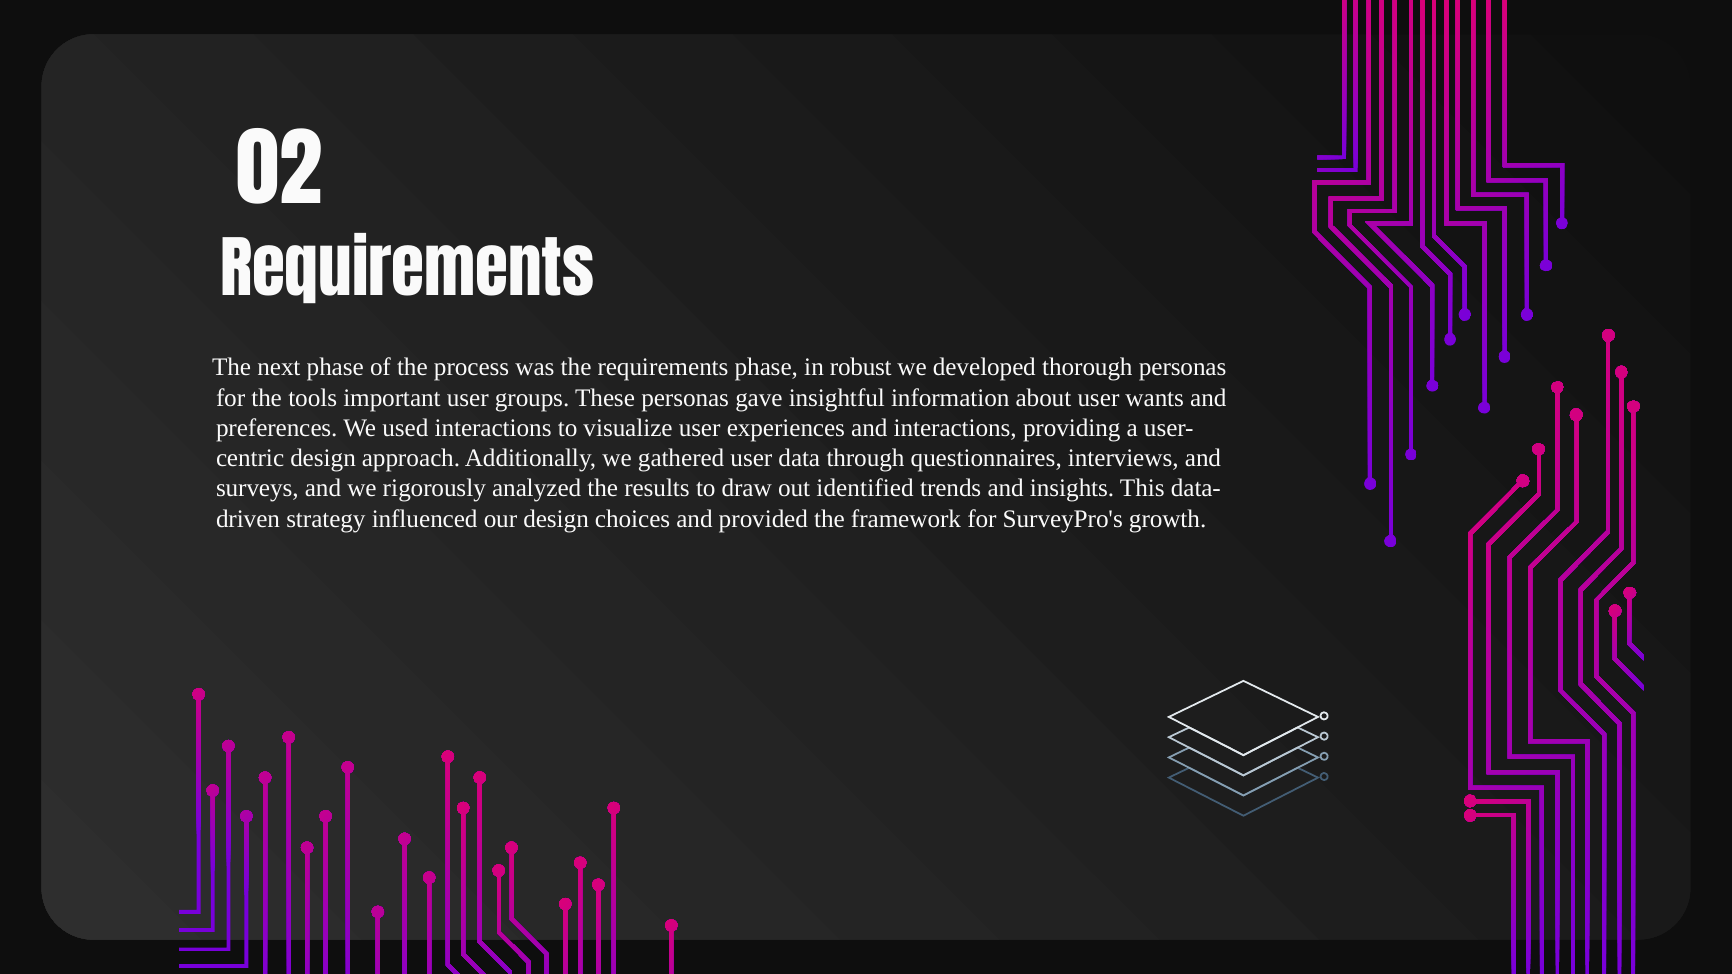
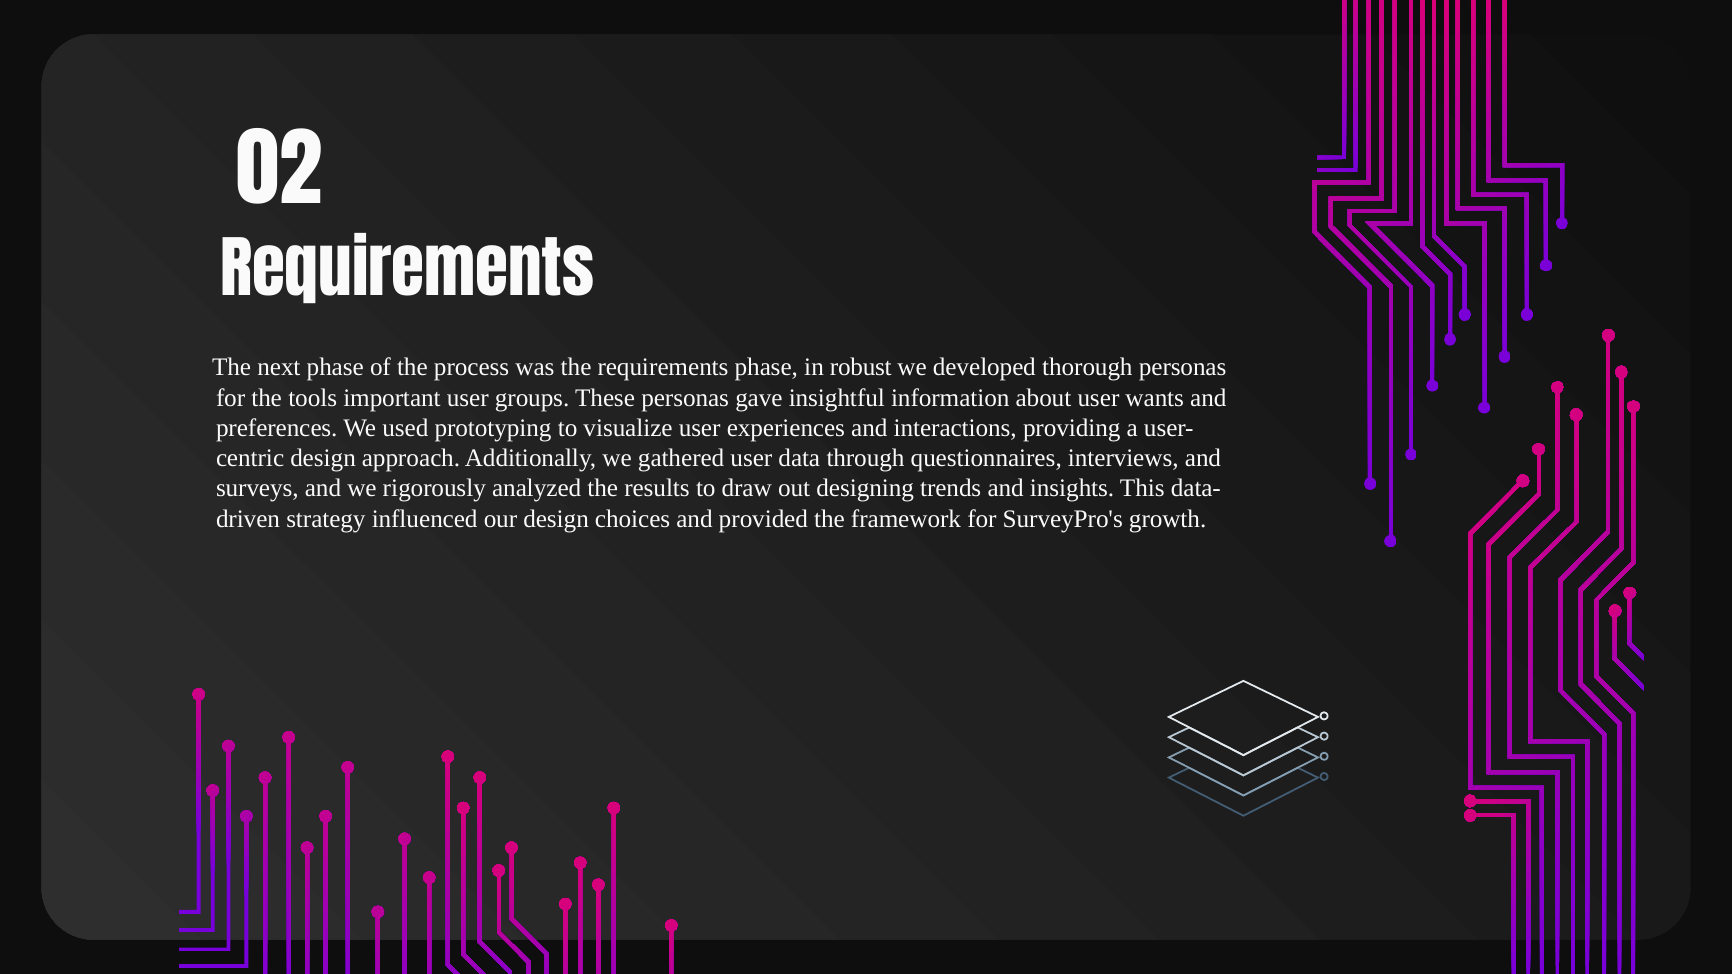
used interactions: interactions -> prototyping
identified: identified -> designing
